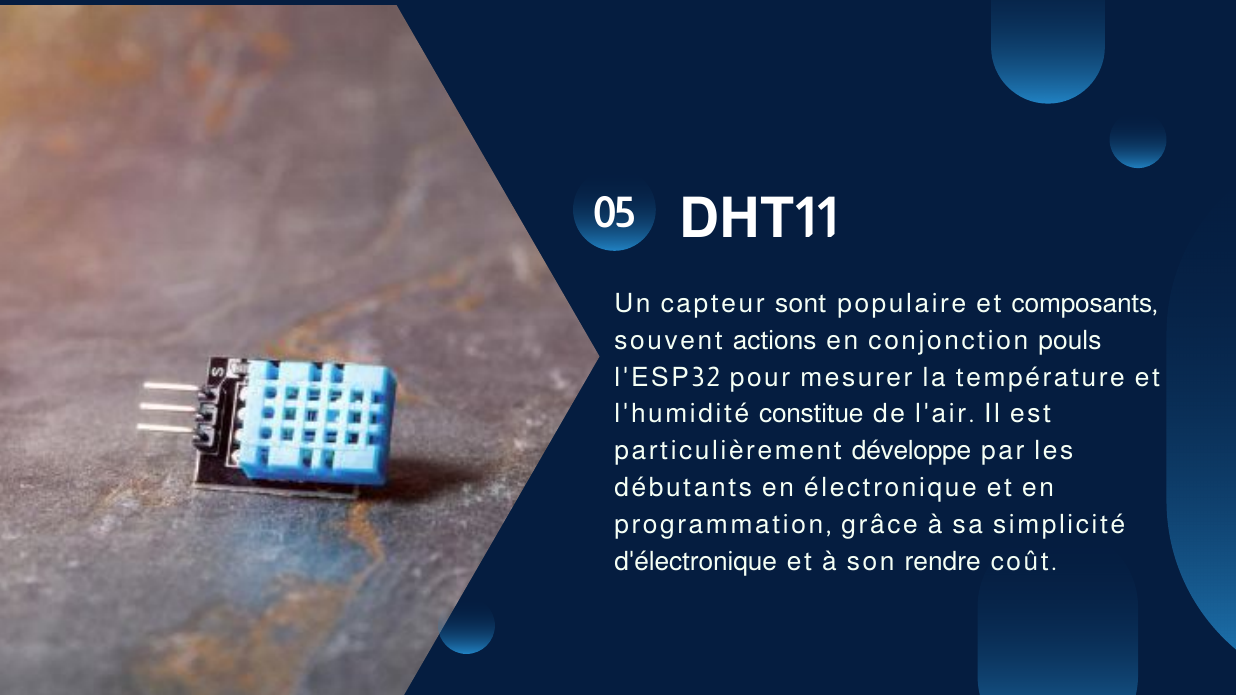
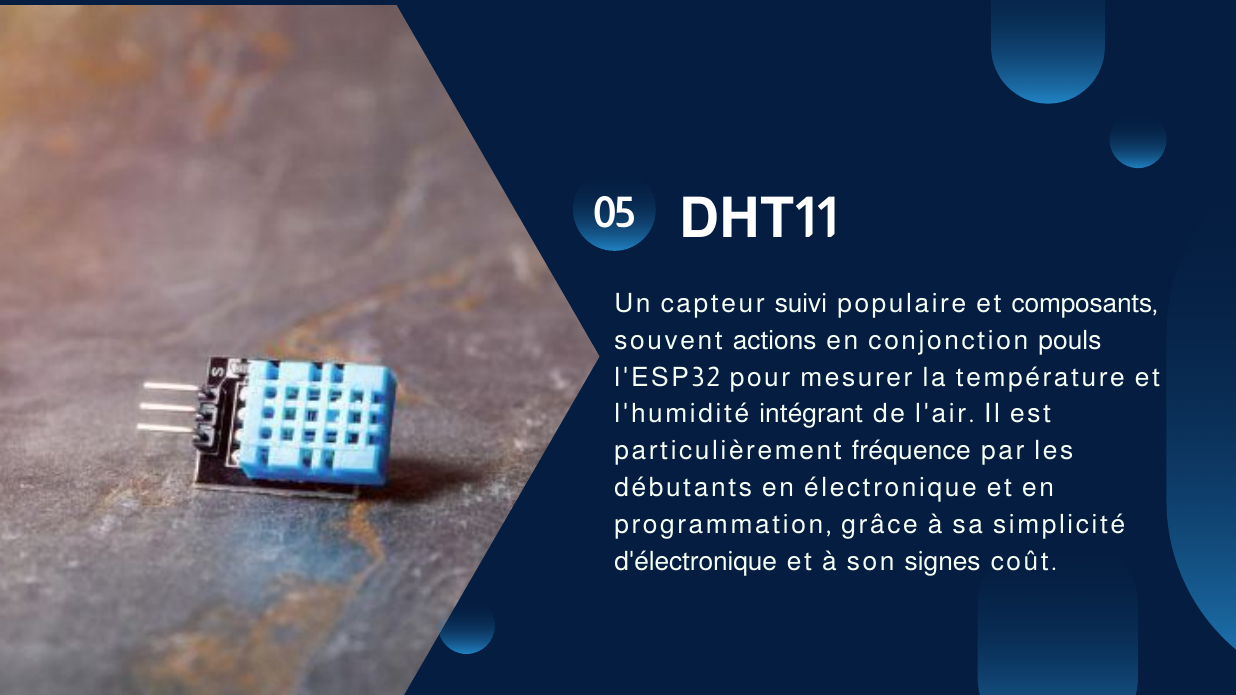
sont: sont -> suivi
constitue: constitue -> intégrant
développe: développe -> fréquence
rendre: rendre -> signes
